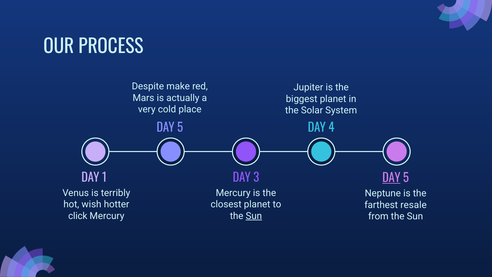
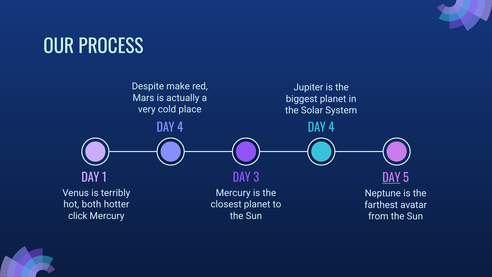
5 at (180, 128): 5 -> 4
wish: wish -> both
resale: resale -> avatar
Sun at (254, 216) underline: present -> none
